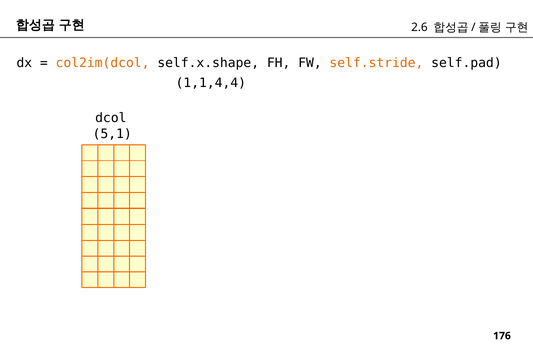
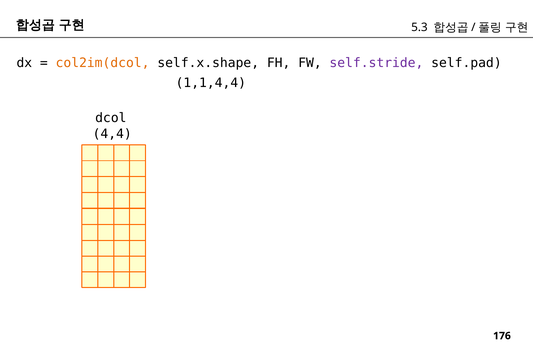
2.6: 2.6 -> 5.3
self.stride colour: orange -> purple
5,1: 5,1 -> 4,4
